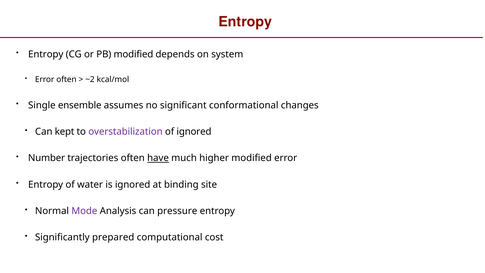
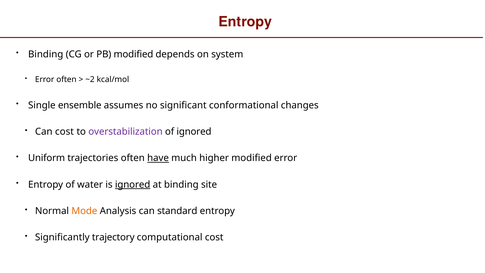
Entropy at (46, 54): Entropy -> Binding
Can kept: kept -> cost
Number: Number -> Uniform
ignored at (133, 184) underline: none -> present
Mode colour: purple -> orange
pressure: pressure -> standard
prepared: prepared -> trajectory
